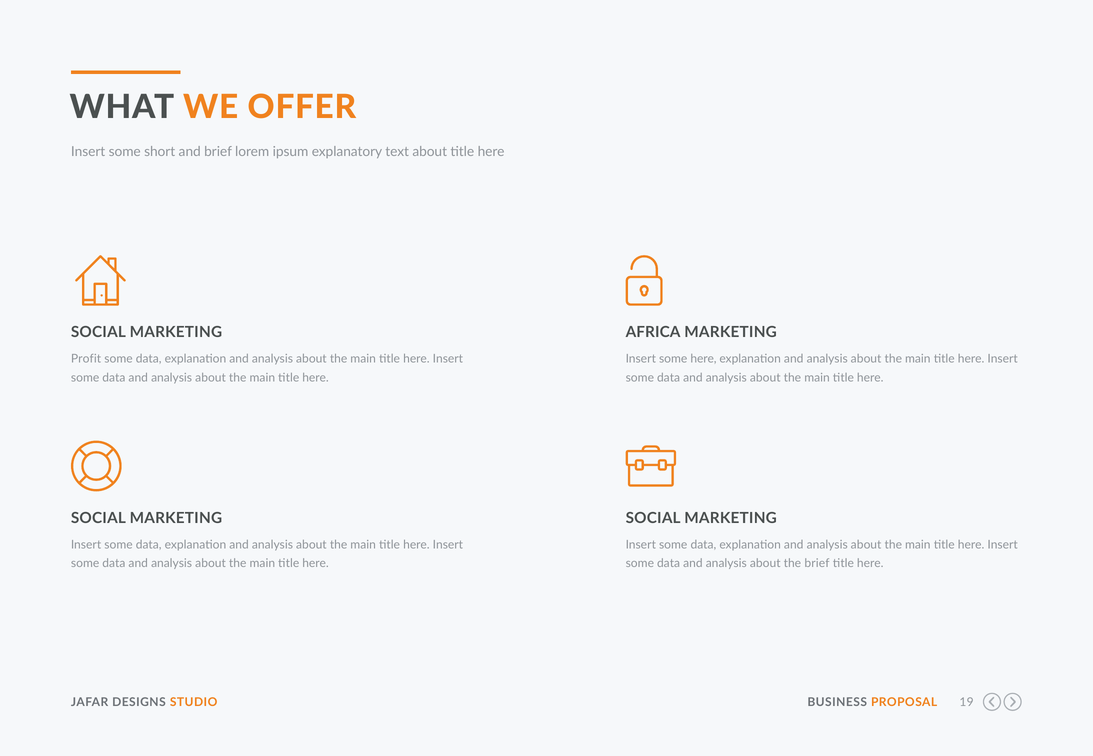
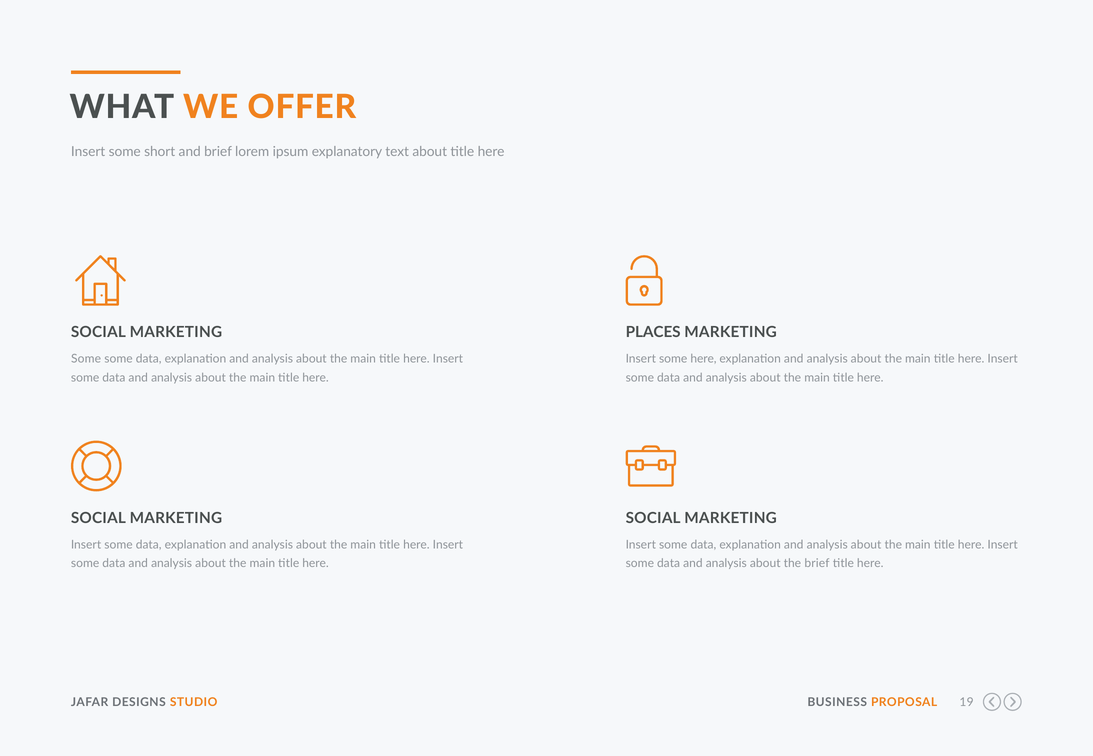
AFRICA: AFRICA -> PLACES
Profit at (86, 359): Profit -> Some
